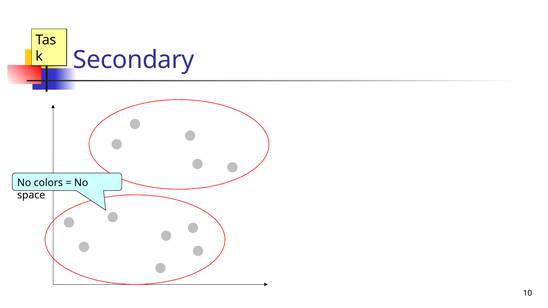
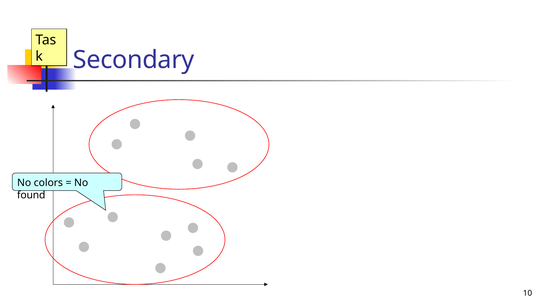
space: space -> found
